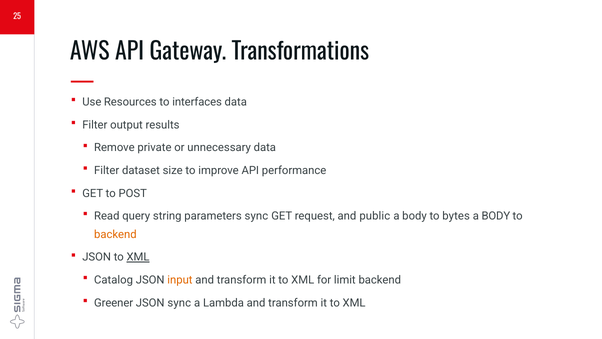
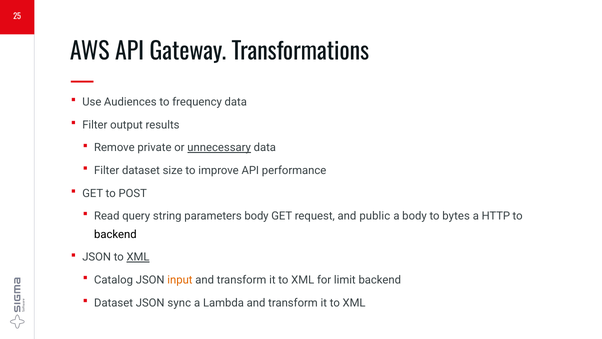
Resources: Resources -> Audiences
interfaces: interfaces -> frequency
unnecessary underline: none -> present
parameters sync: sync -> body
BODY at (496, 216): BODY -> HTTP
backend at (115, 234) colour: orange -> black
Greener at (114, 302): Greener -> Dataset
